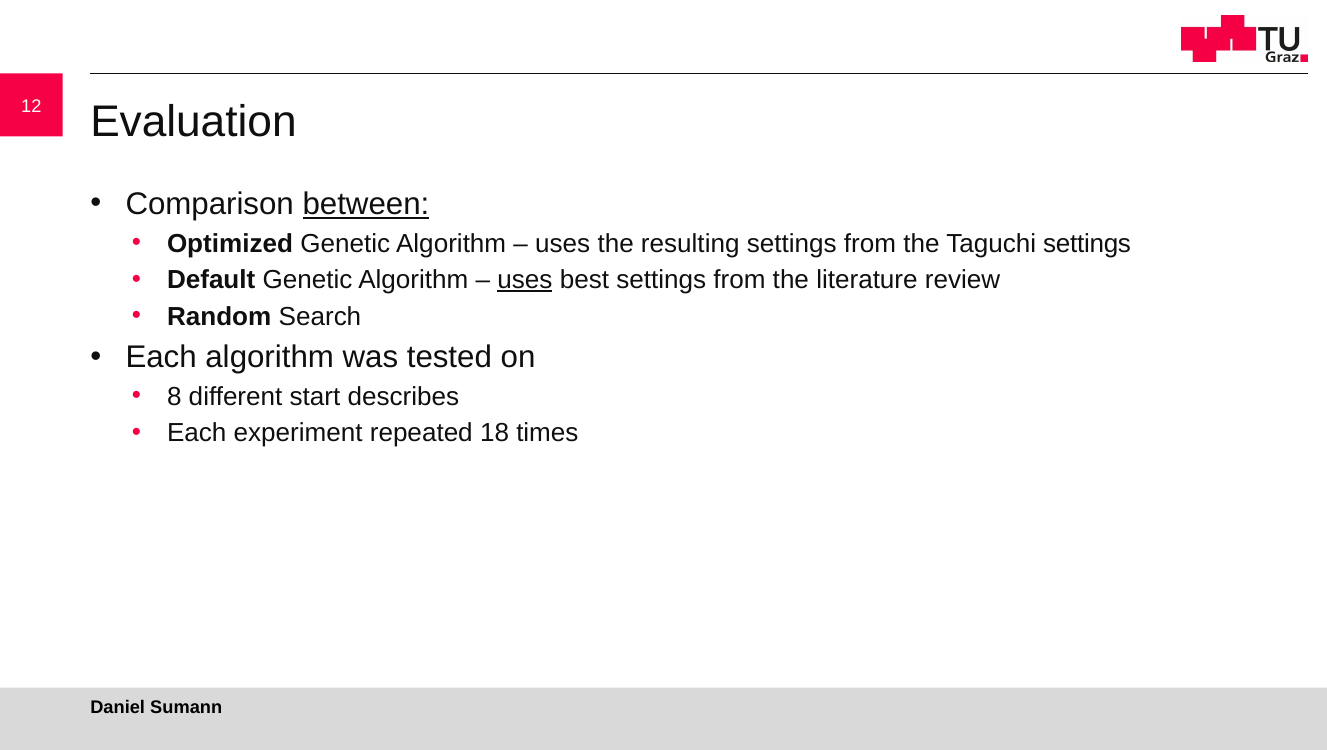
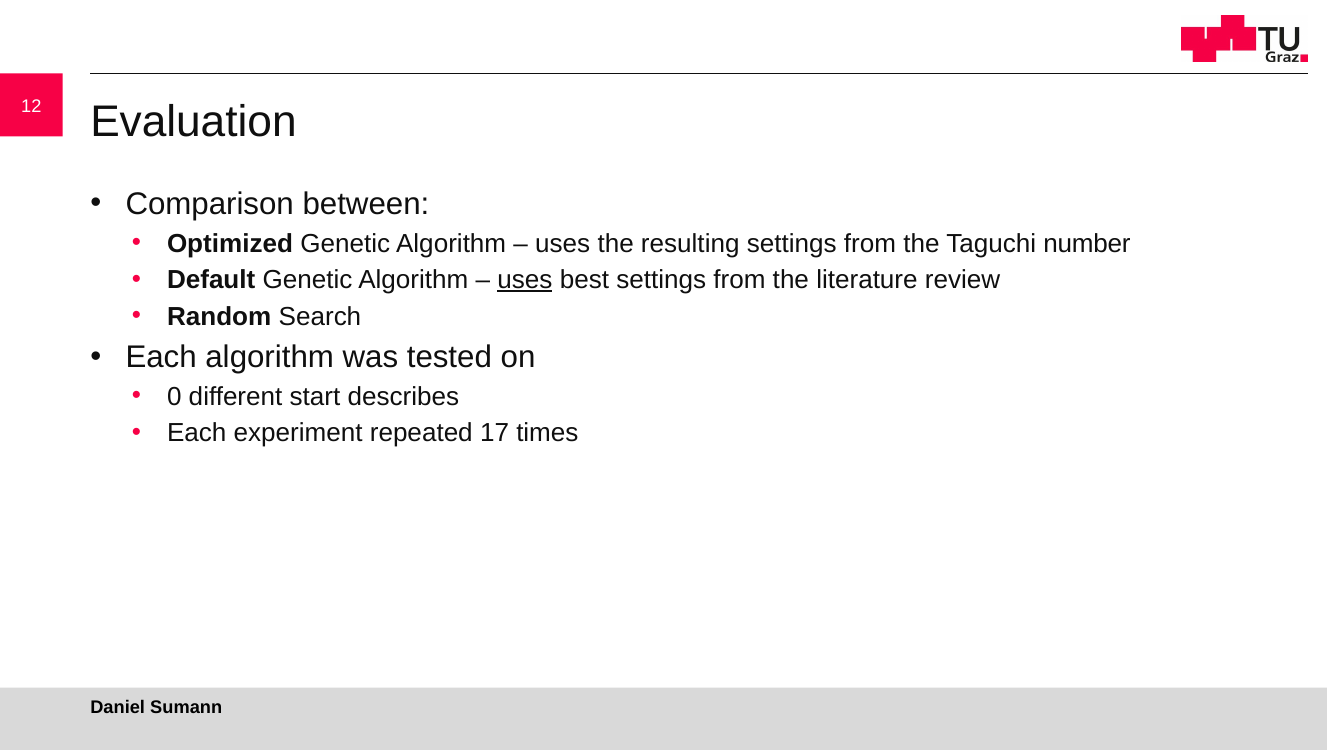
between underline: present -> none
Taguchi settings: settings -> number
8: 8 -> 0
18: 18 -> 17
